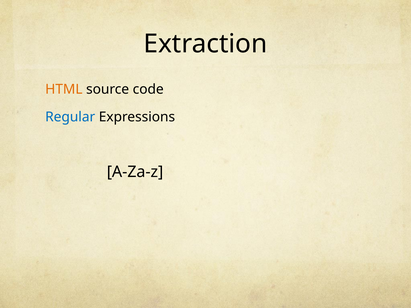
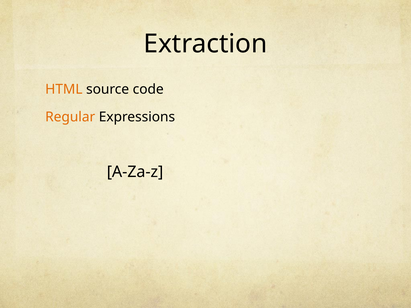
Regular colour: blue -> orange
